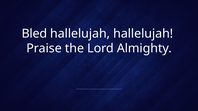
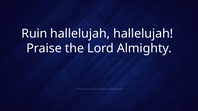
Bled: Bled -> Ruin
